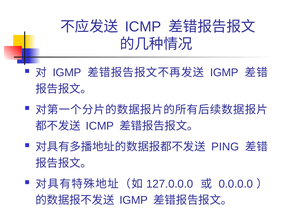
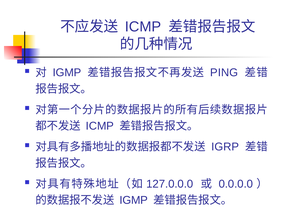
IGMP at (224, 72): IGMP -> PING
PING: PING -> IGRP
